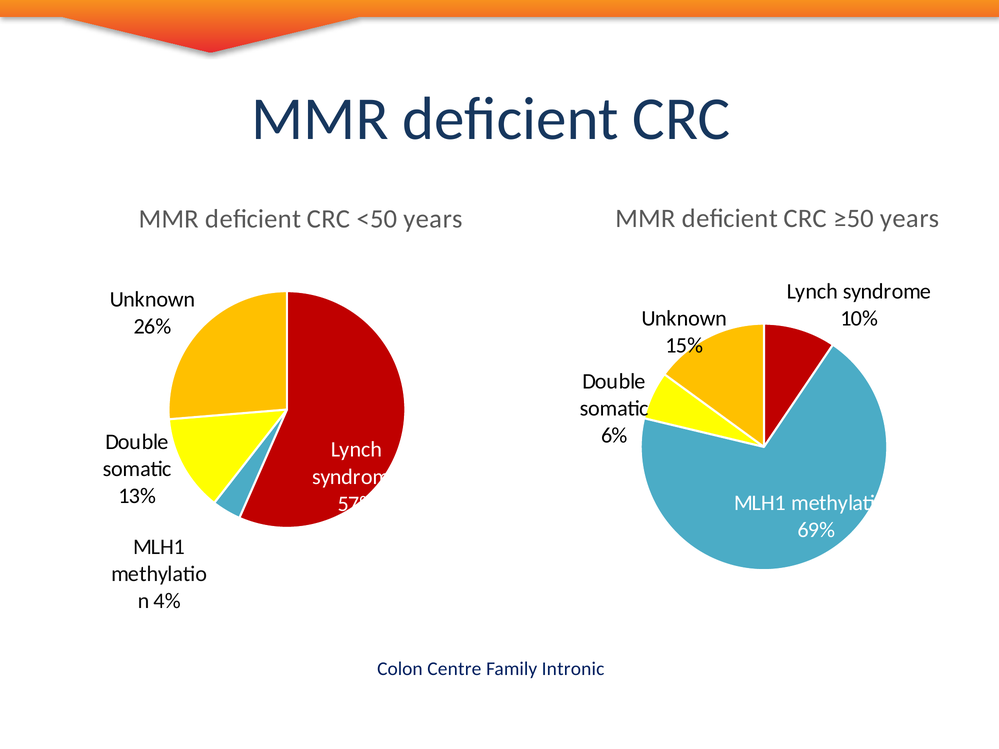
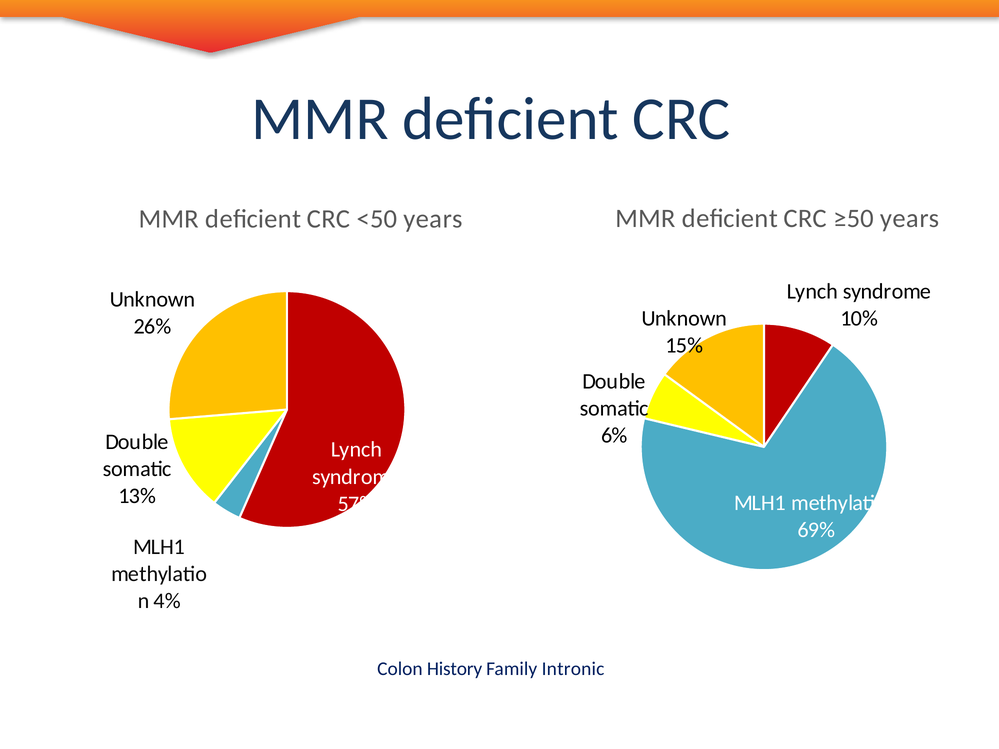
Centre: Centre -> History
